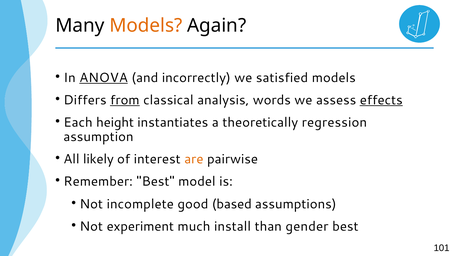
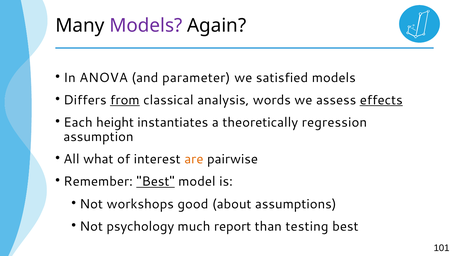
Models at (146, 26) colour: orange -> purple
ANOVA underline: present -> none
incorrectly: incorrectly -> parameter
likely: likely -> what
Best at (156, 181) underline: none -> present
incomplete: incomplete -> workshops
based: based -> about
experiment: experiment -> psychology
install: install -> report
gender: gender -> testing
